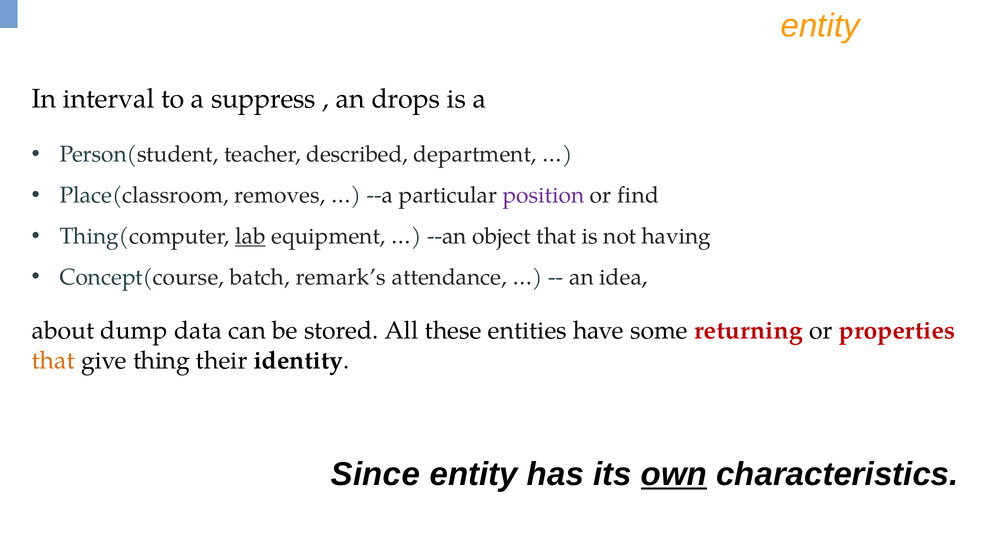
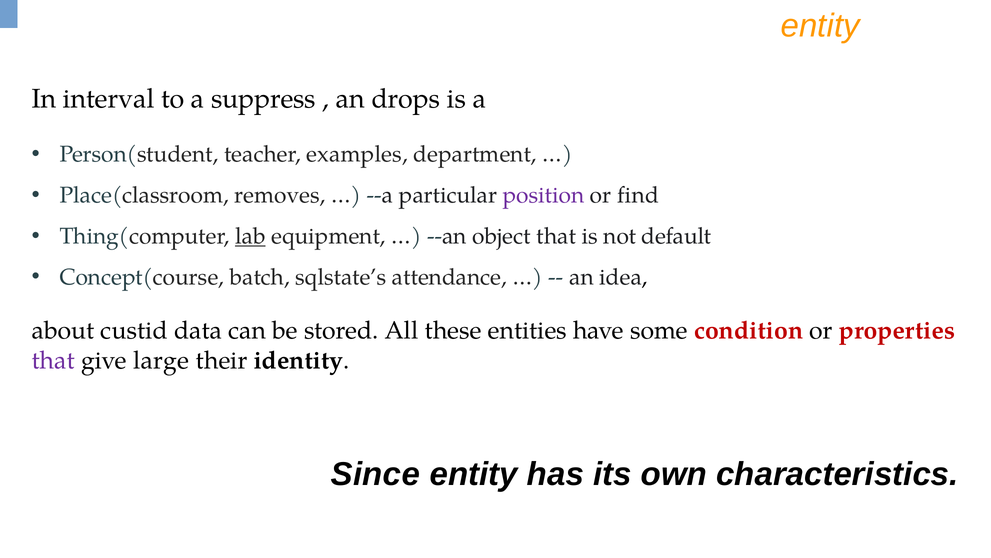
described: described -> examples
having: having -> default
remark’s: remark’s -> sqlstate’s
dump: dump -> custid
returning: returning -> condition
that at (53, 360) colour: orange -> purple
thing: thing -> large
own underline: present -> none
